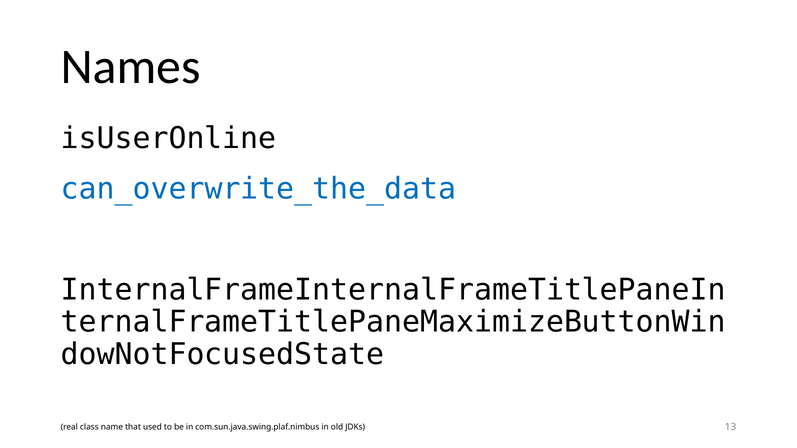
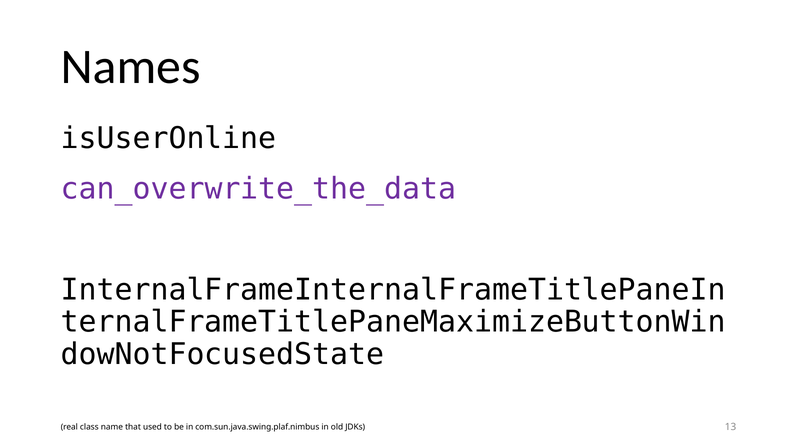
can_overwrite_the_data colour: blue -> purple
